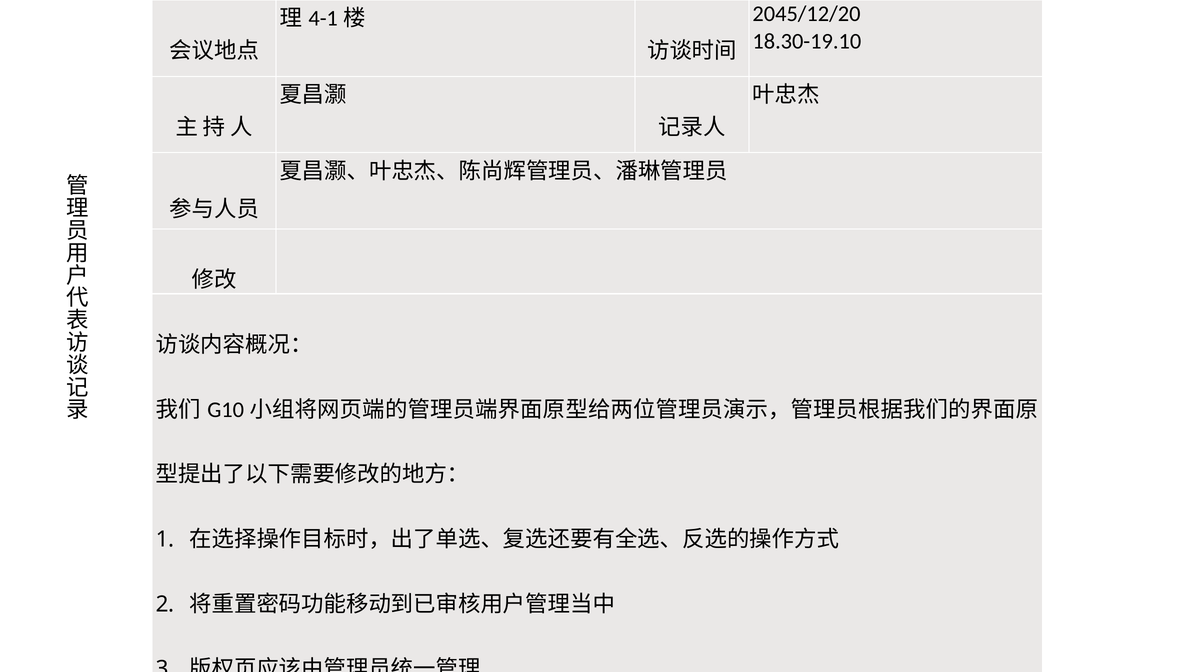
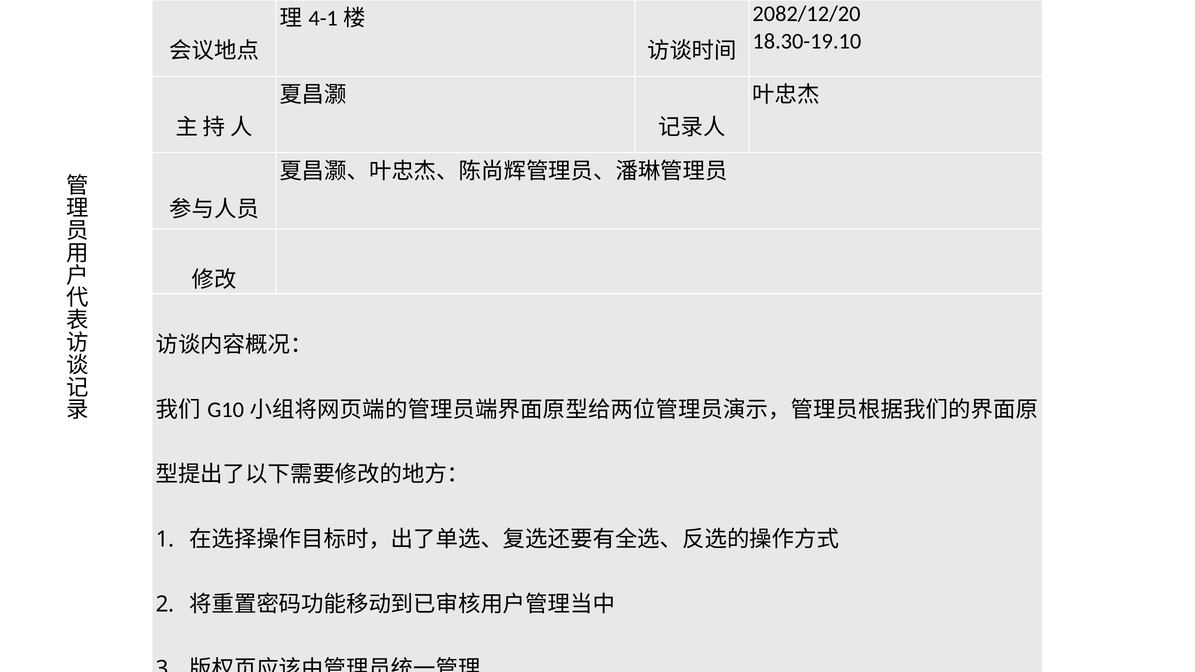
2045/12/20: 2045/12/20 -> 2082/12/20
